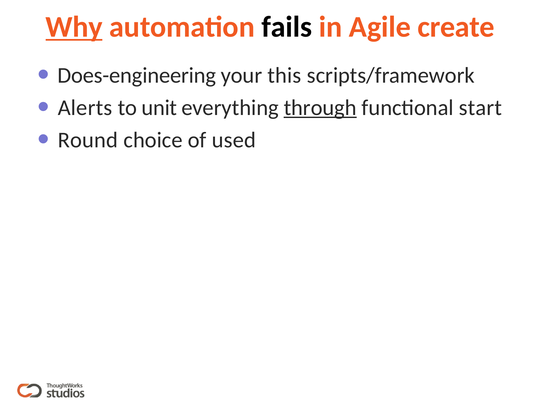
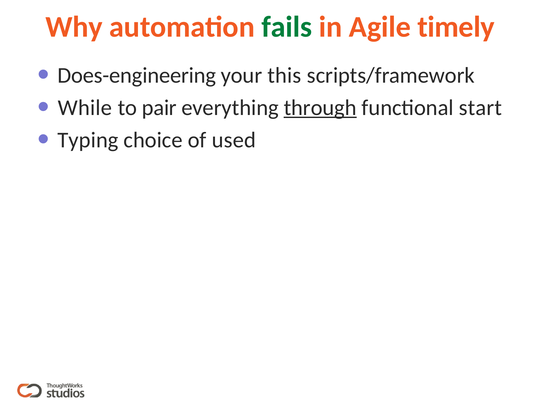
Why underline: present -> none
fails colour: black -> green
create: create -> timely
Alerts: Alerts -> While
unit: unit -> pair
Round: Round -> Typing
